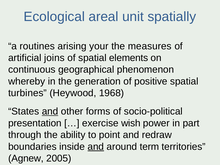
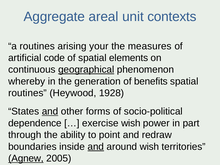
Ecological: Ecological -> Aggregate
spatially: spatially -> contexts
joins: joins -> code
geographical underline: none -> present
positive: positive -> benefits
turbines at (27, 93): turbines -> routines
1968: 1968 -> 1928
presentation: presentation -> dependence
around term: term -> wish
Agnew underline: none -> present
